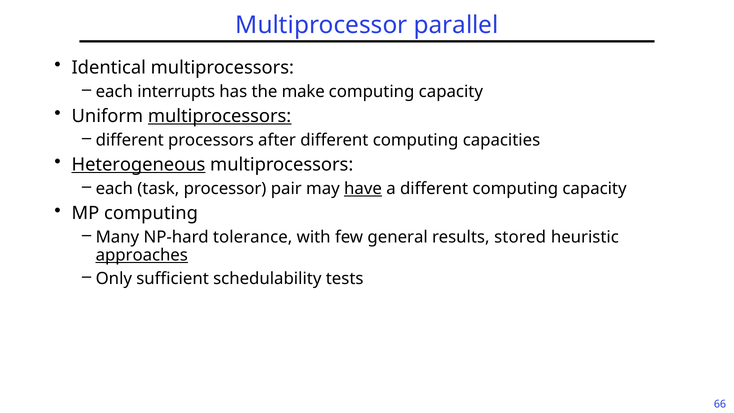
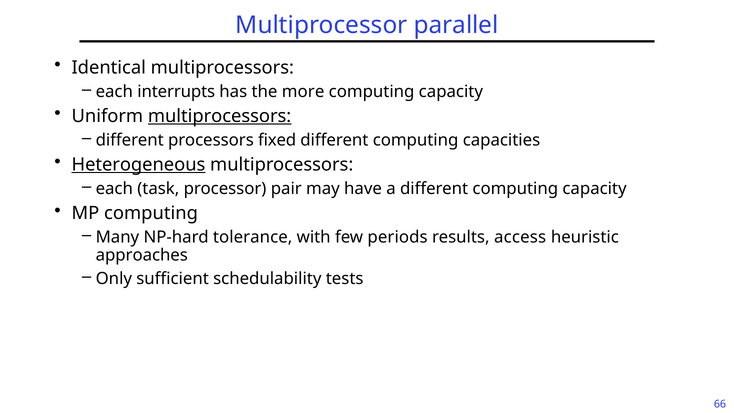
make: make -> more
after: after -> fixed
have underline: present -> none
general: general -> periods
stored: stored -> access
approaches underline: present -> none
